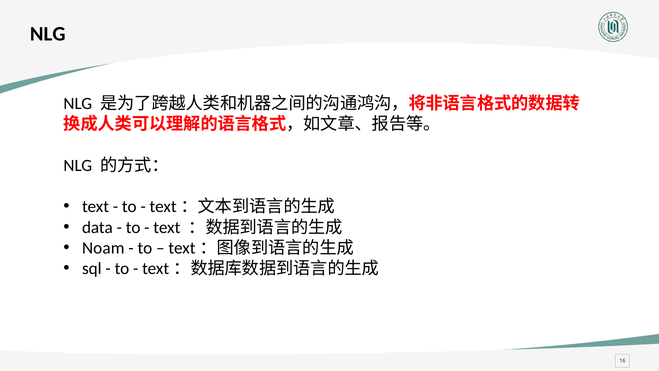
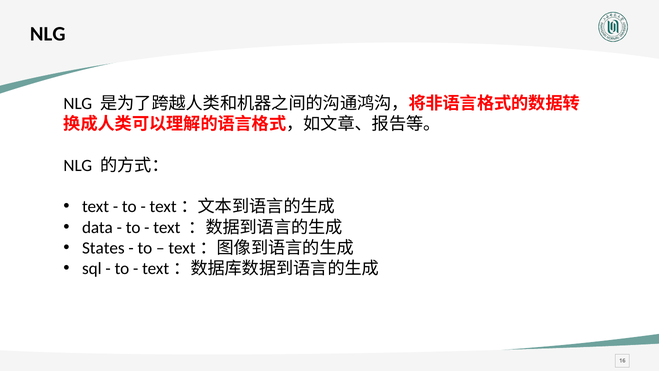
Noam: Noam -> States
